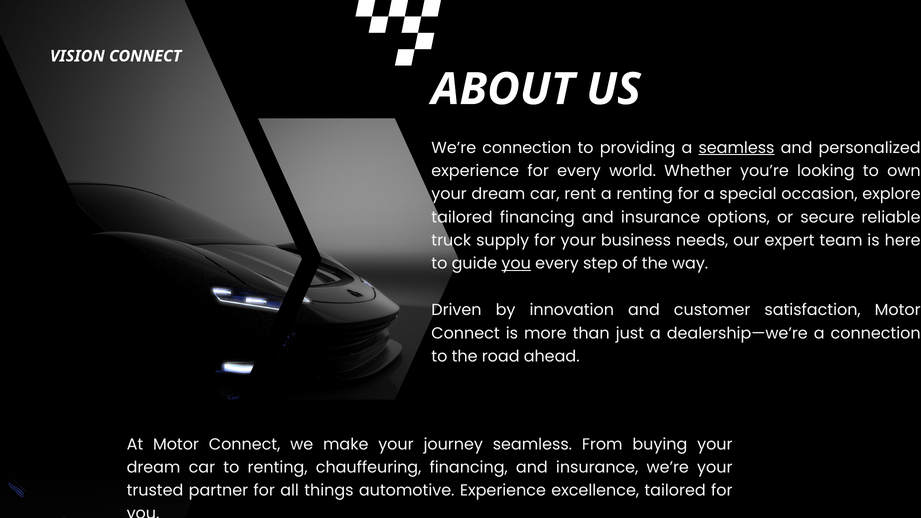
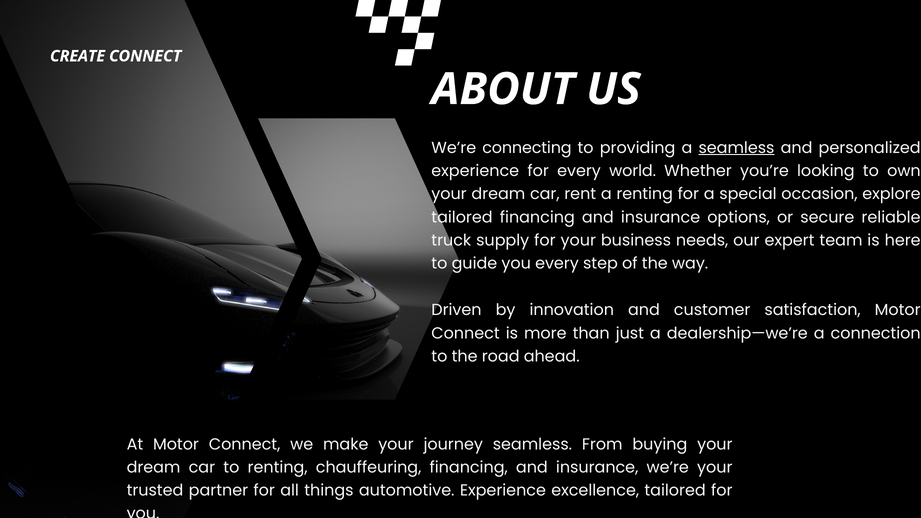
VISION: VISION -> CREATE
We’re connection: connection -> connecting
you at (516, 264) underline: present -> none
